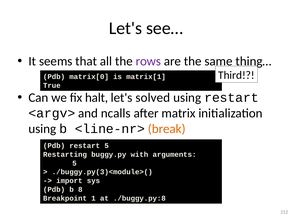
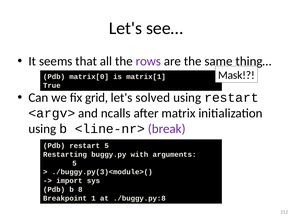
Third: Third -> Mask
halt: halt -> grid
break colour: orange -> purple
